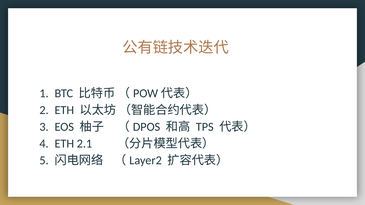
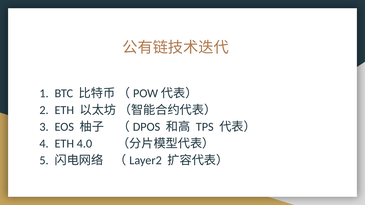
2.1: 2.1 -> 4.0
